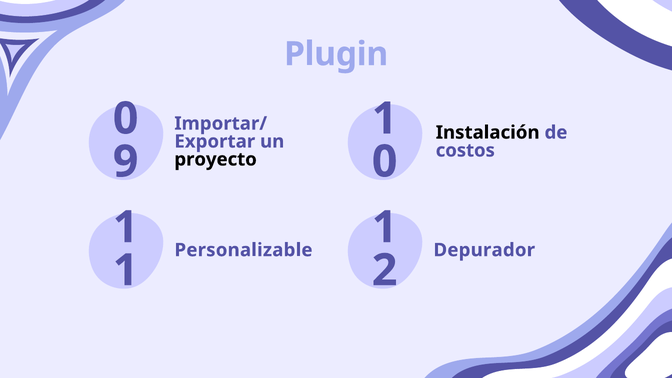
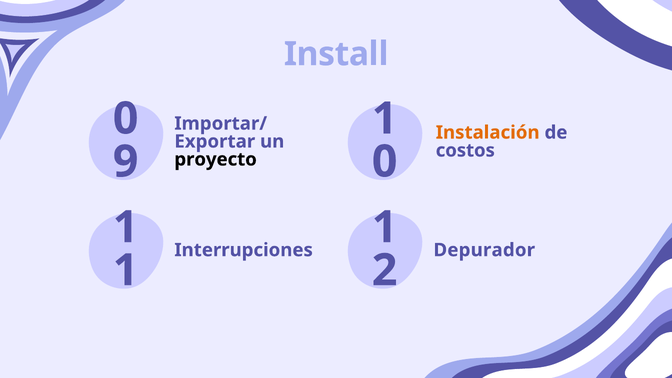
Plugin: Plugin -> Install
Instalación colour: black -> orange
Personalizable: Personalizable -> Interrupciones
